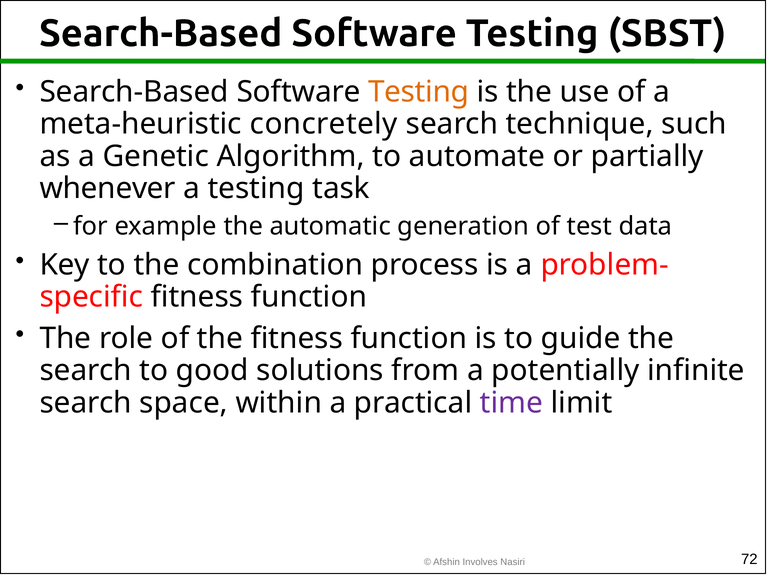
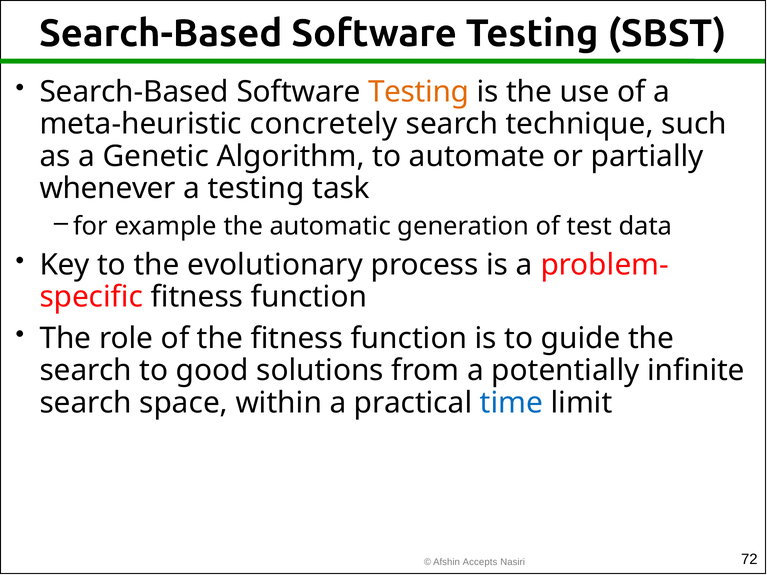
combination: combination -> evolutionary
time colour: purple -> blue
Involves: Involves -> Accepts
